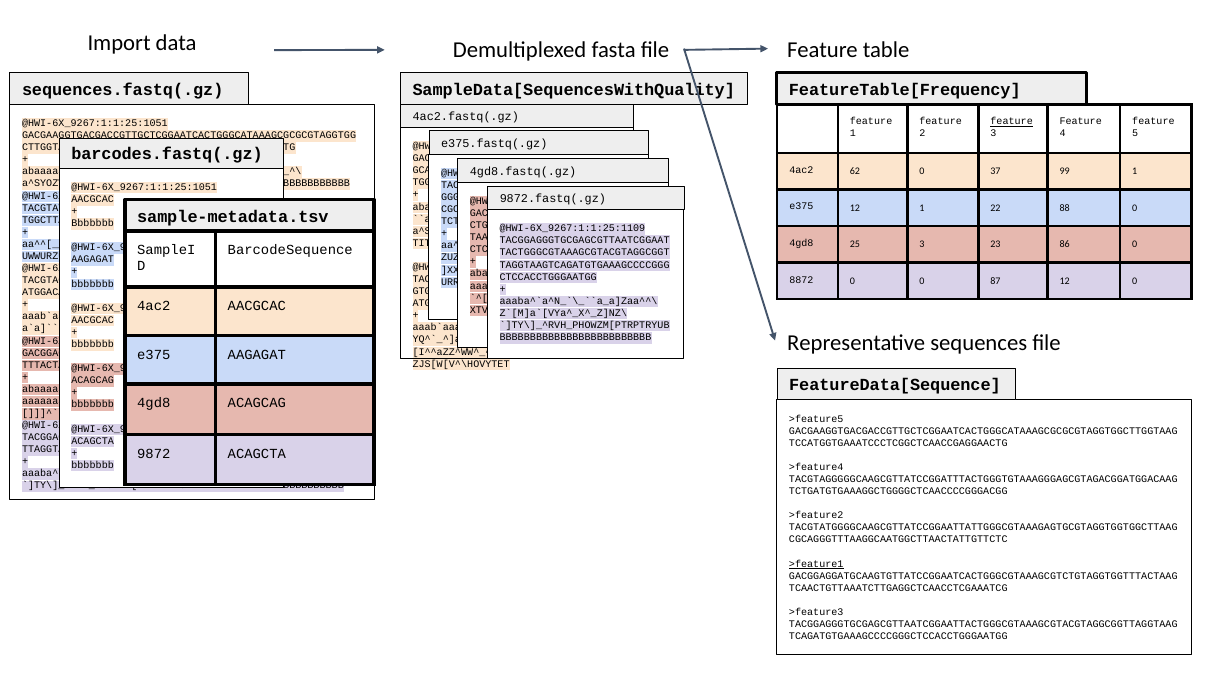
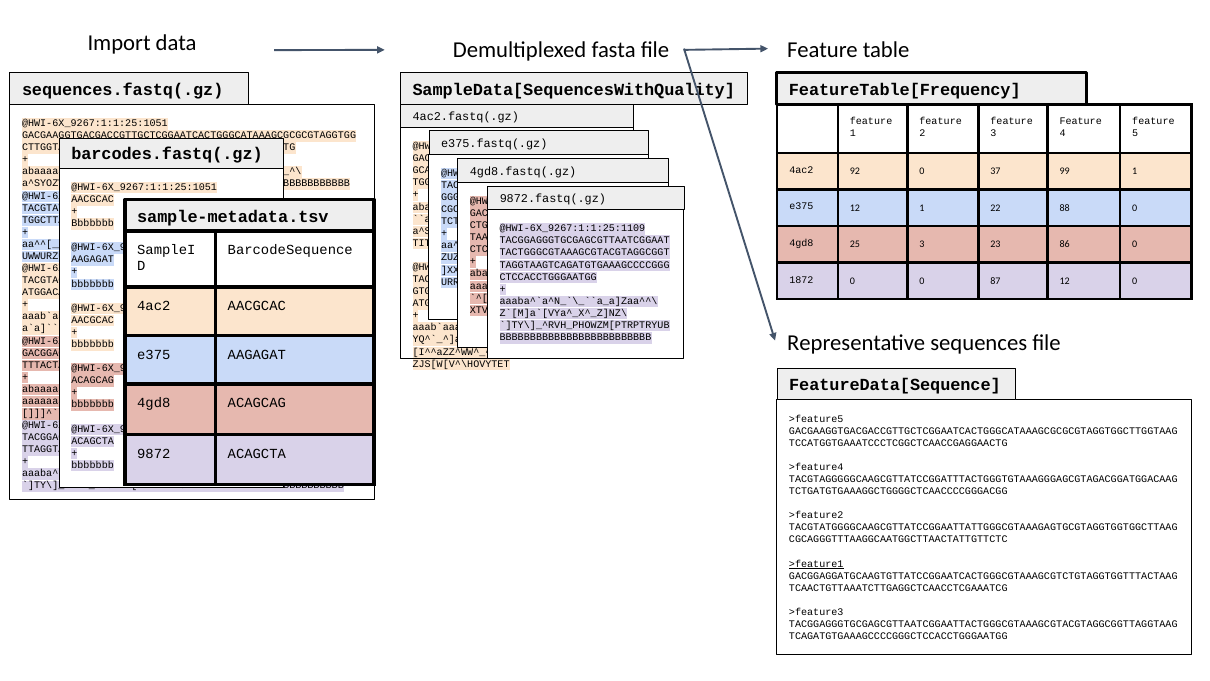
feature at (1012, 122) underline: present -> none
62: 62 -> 92
8872: 8872 -> 1872
